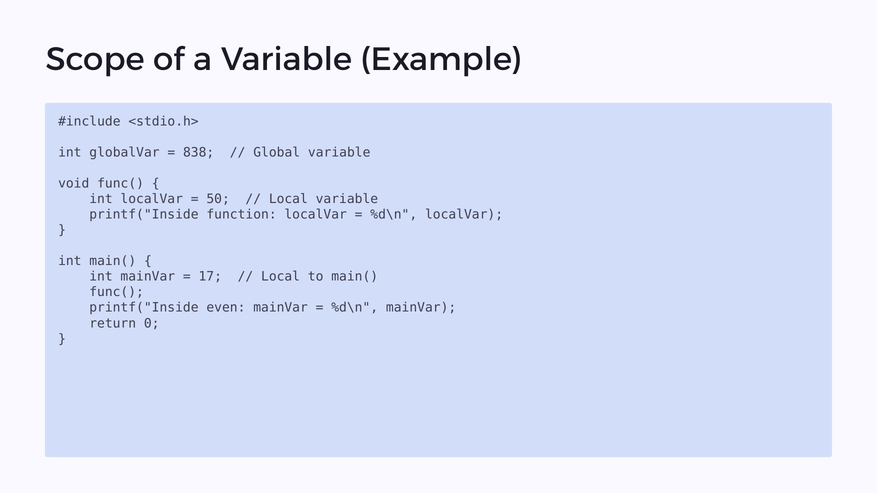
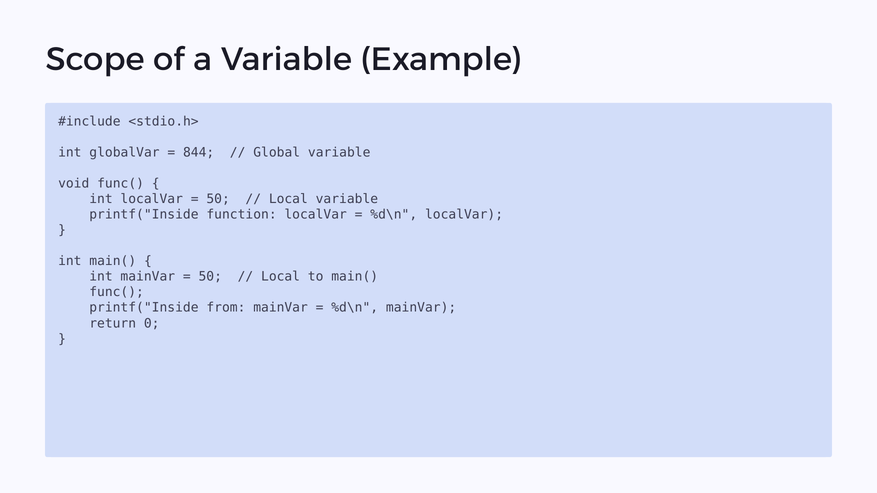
838: 838 -> 844
17 at (210, 277): 17 -> 50
even: even -> from
